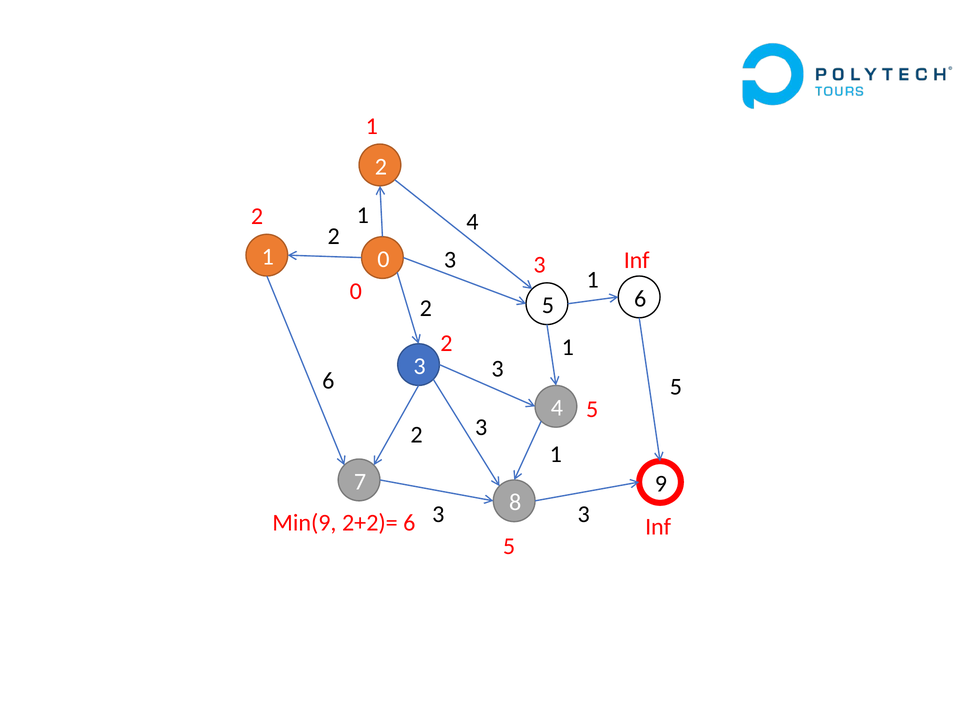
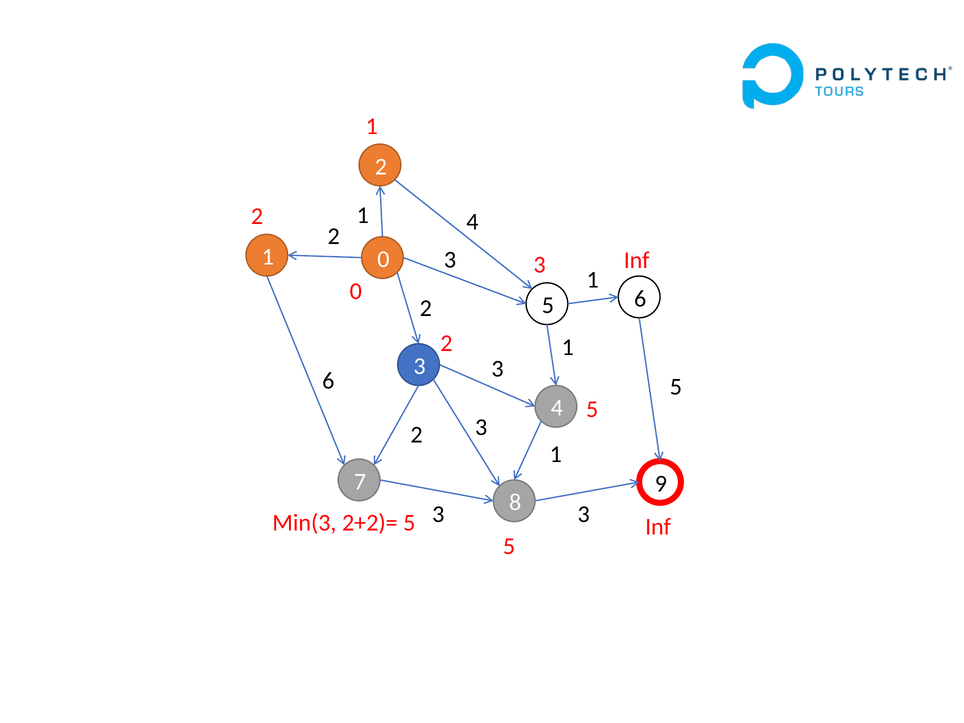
Min(9: Min(9 -> Min(3
2+2)= 6: 6 -> 5
